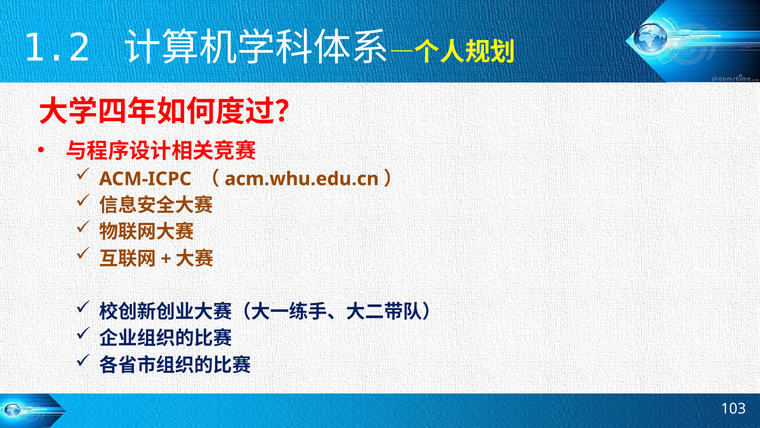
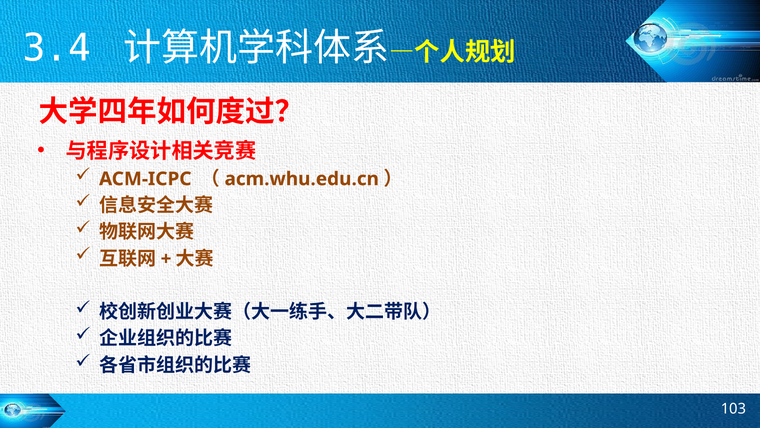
1.2: 1.2 -> 3.4
